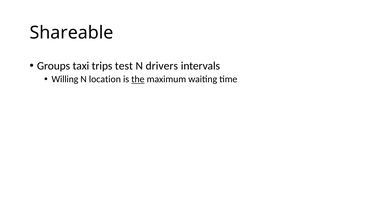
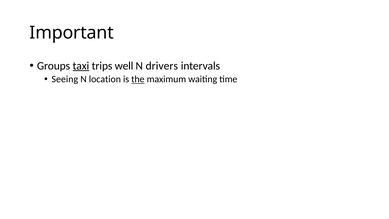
Shareable: Shareable -> Important
taxi underline: none -> present
test: test -> well
Willing: Willing -> Seeing
